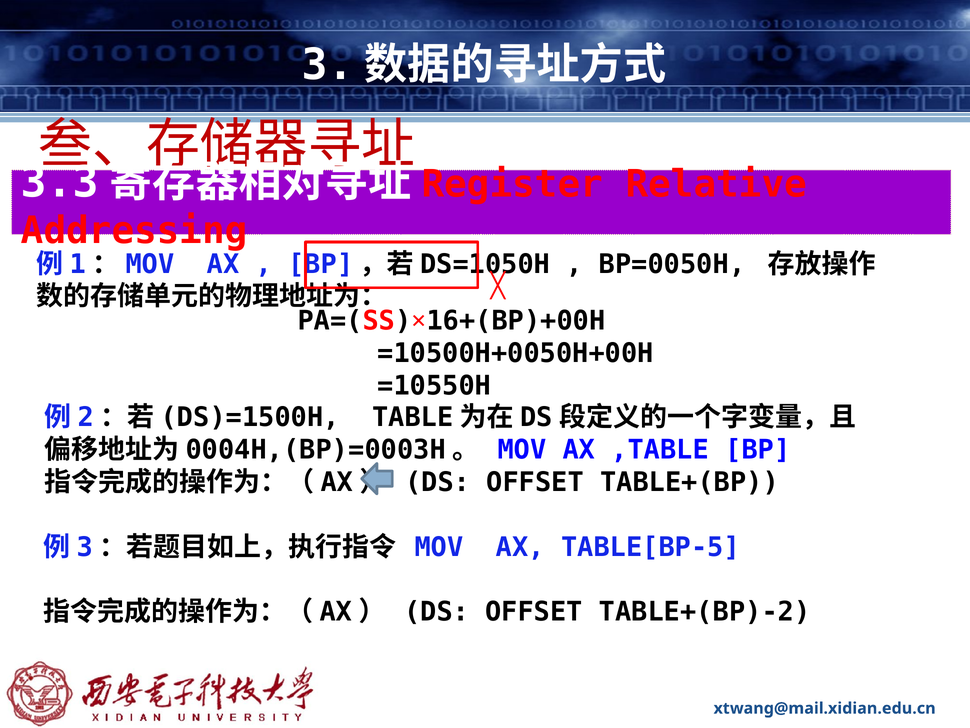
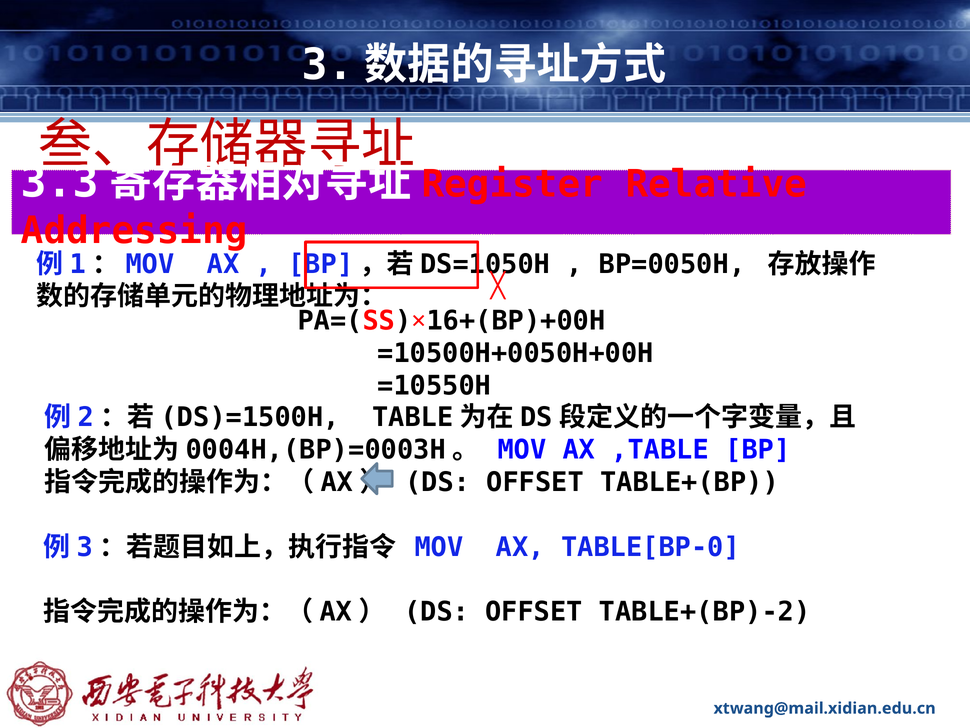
TABLE[BP-5: TABLE[BP-5 -> TABLE[BP-0
